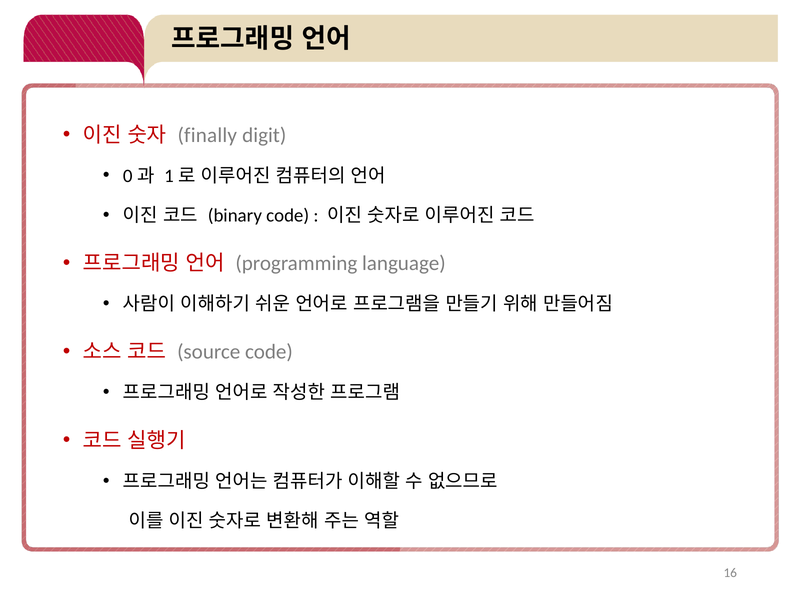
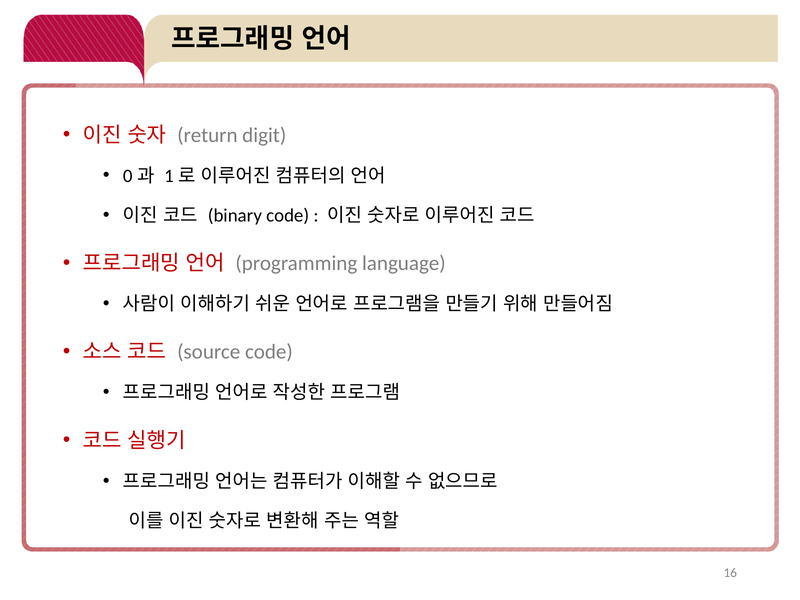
finally: finally -> return
